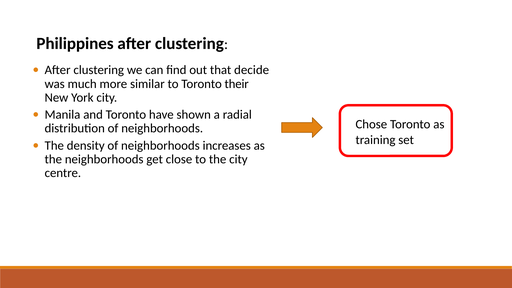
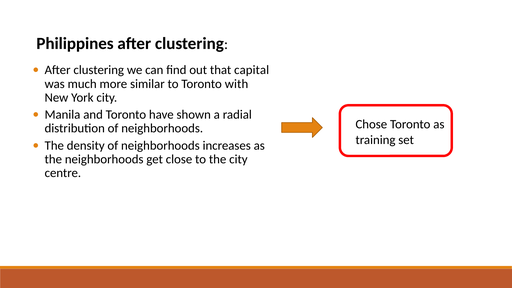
decide: decide -> capital
their: their -> with
